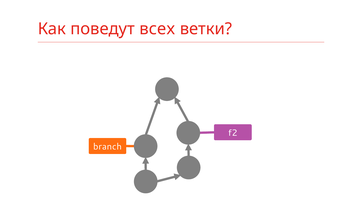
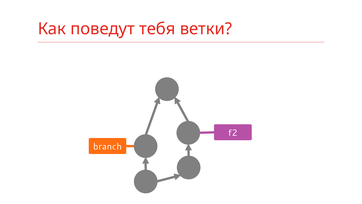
всех: всех -> тебя
